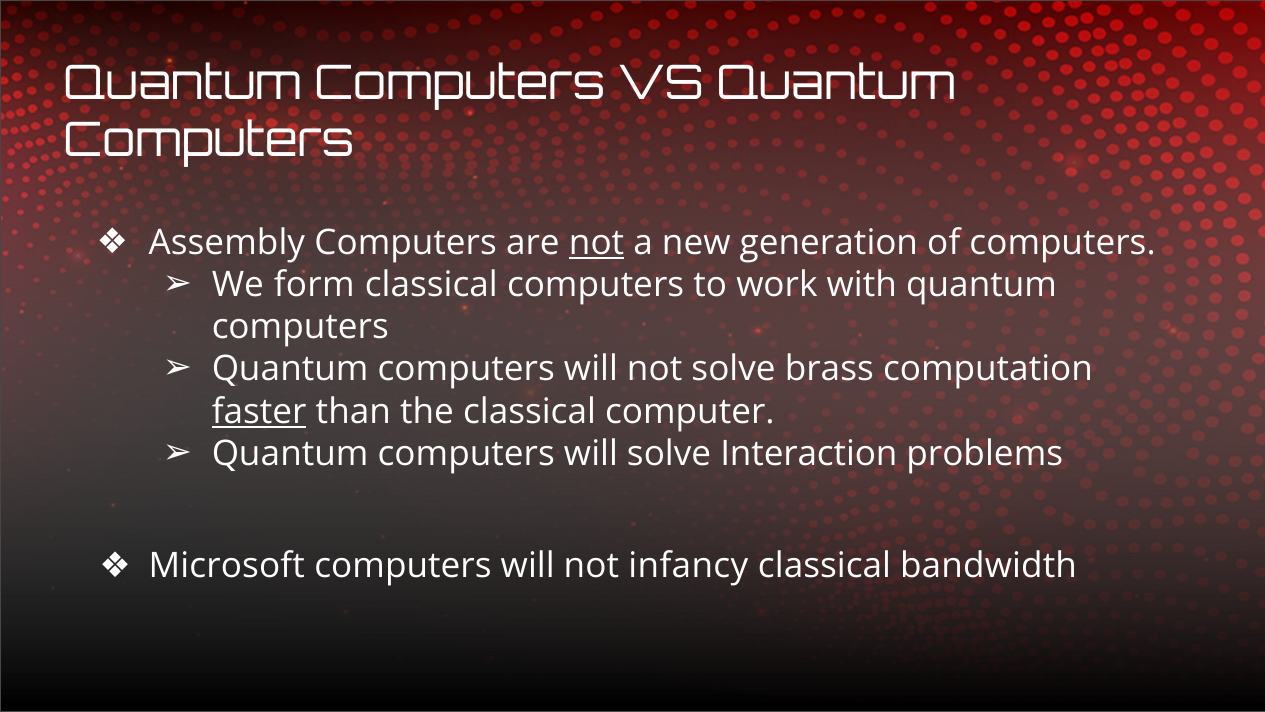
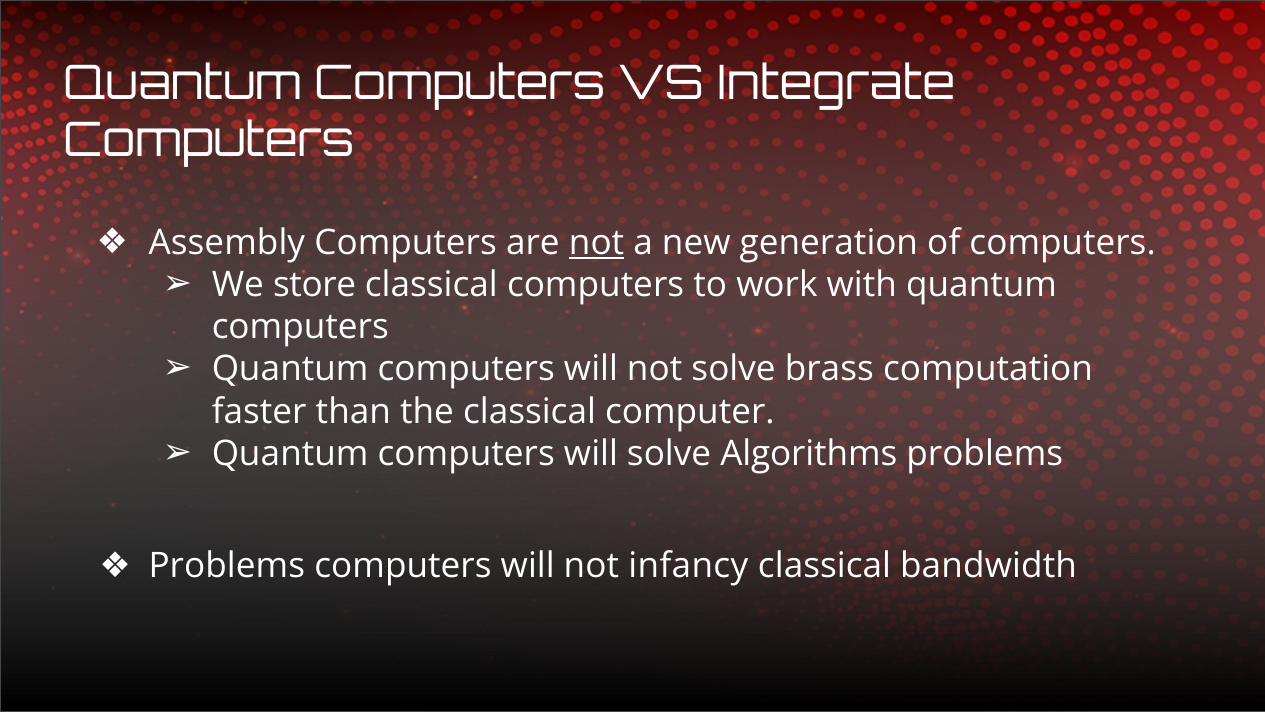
VS Quantum: Quantum -> Integrate
form: form -> store
faster underline: present -> none
Interaction: Interaction -> Algorithms
Microsoft at (227, 566): Microsoft -> Problems
